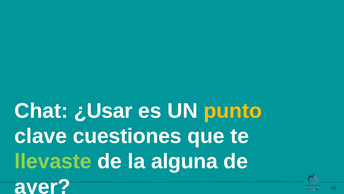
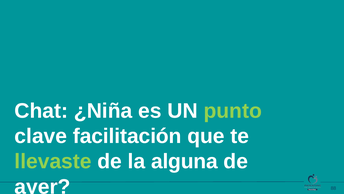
¿Usar: ¿Usar -> ¿Niña
punto colour: yellow -> light green
cuestiones: cuestiones -> facilitación
